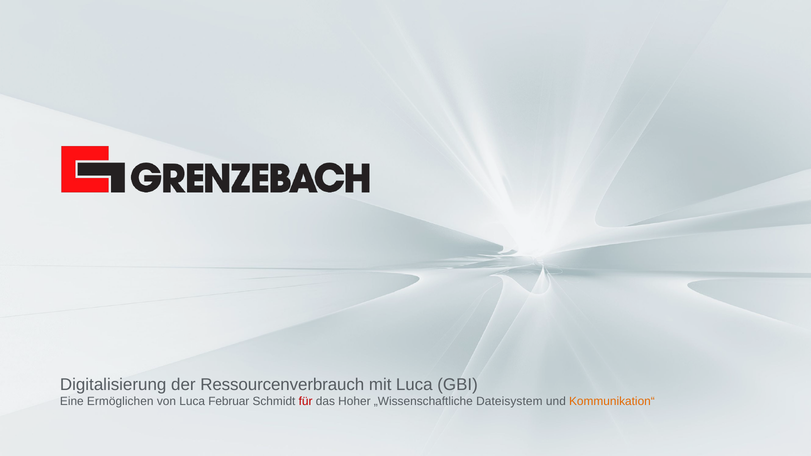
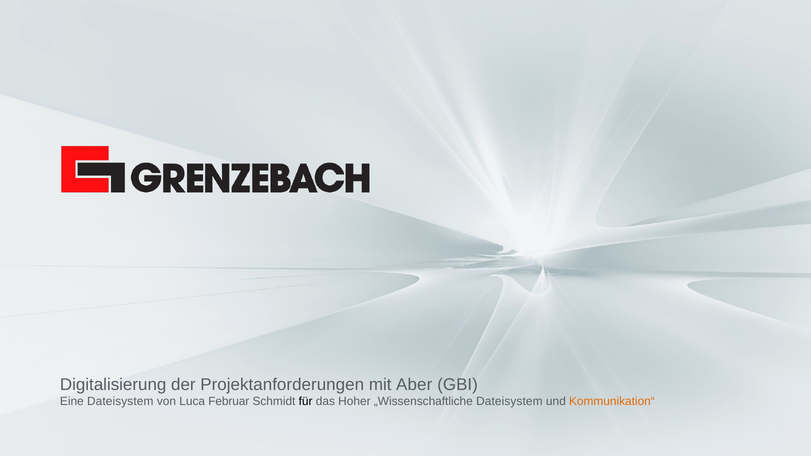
Ressourcenverbrauch: Ressourcenverbrauch -> Projektanforderungen
mit Luca: Luca -> Aber
Eine Ermöglichen: Ermöglichen -> Dateisystem
für colour: red -> black
